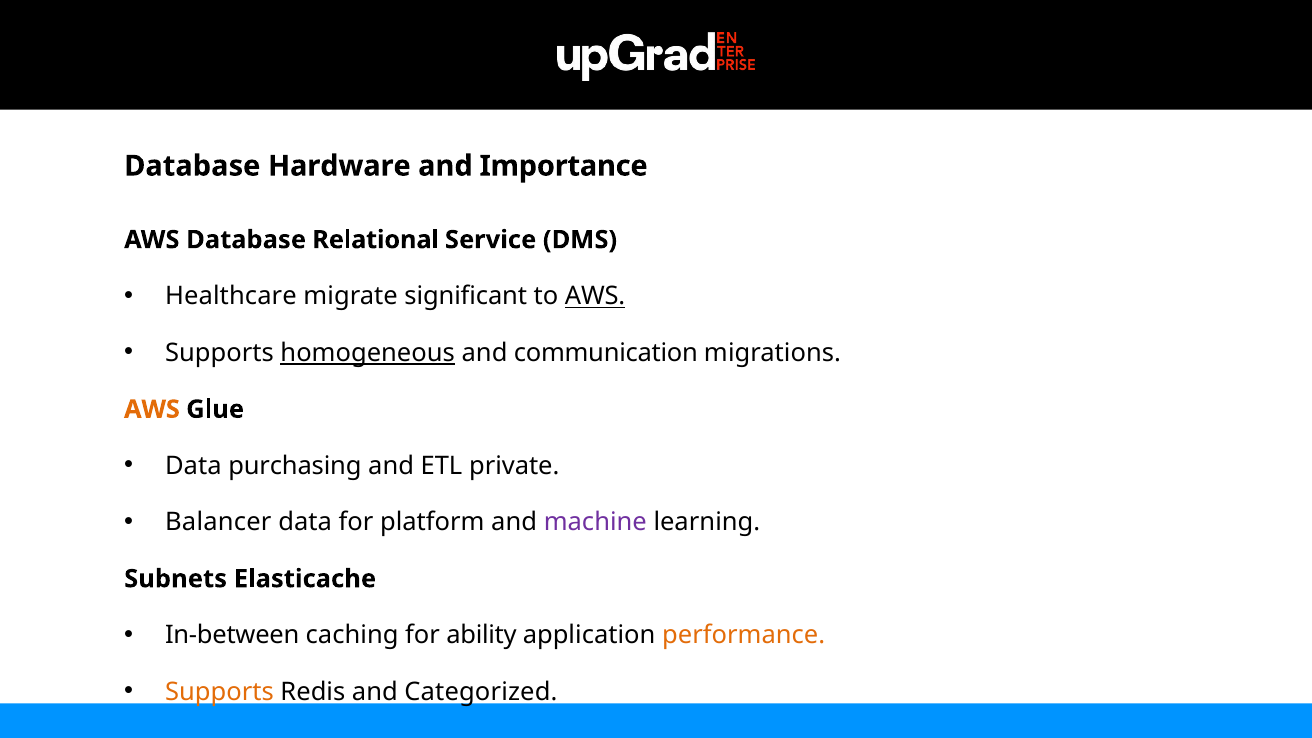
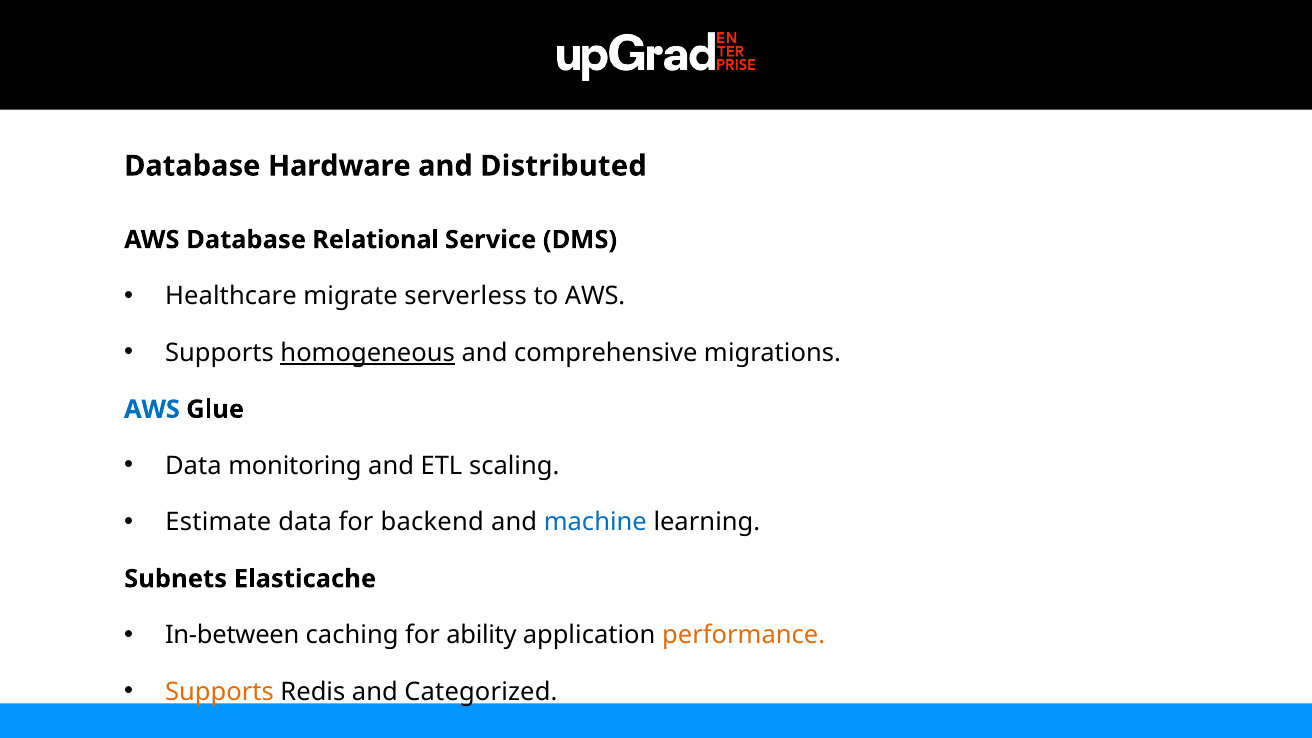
Importance: Importance -> Distributed
significant: significant -> serverless
AWS at (595, 296) underline: present -> none
communication: communication -> comprehensive
AWS at (152, 409) colour: orange -> blue
purchasing: purchasing -> monitoring
private: private -> scaling
Balancer: Balancer -> Estimate
platform: platform -> backend
machine colour: purple -> blue
